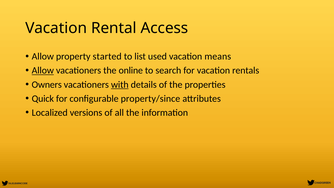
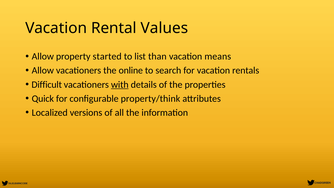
Access: Access -> Values
used: used -> than
Allow at (43, 70) underline: present -> none
Owners: Owners -> Difficult
property/since: property/since -> property/think
